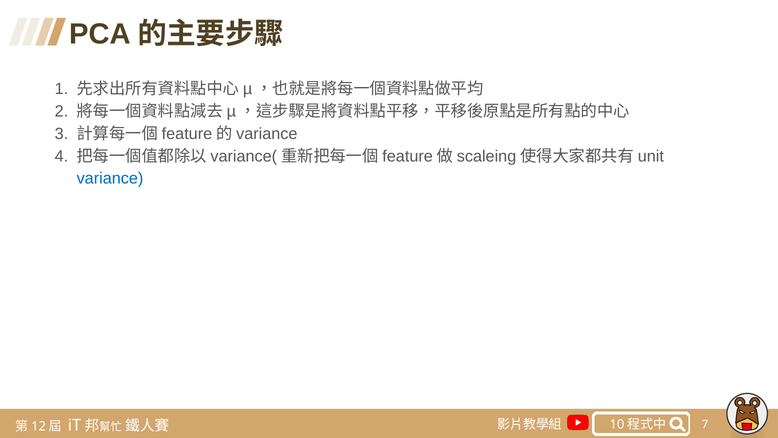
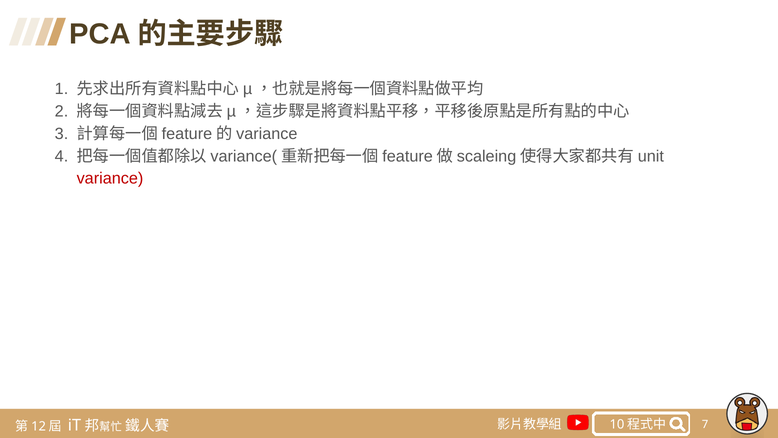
variance colour: blue -> red
